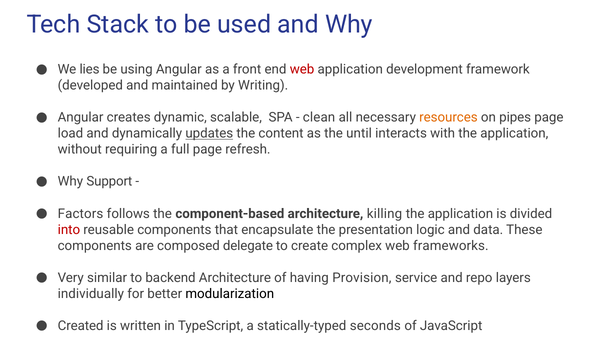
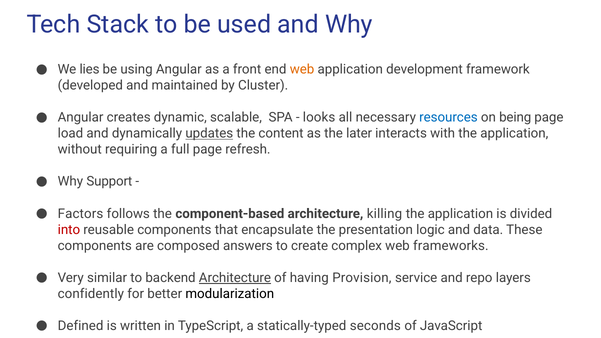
web at (302, 69) colour: red -> orange
Writing: Writing -> Cluster
clean: clean -> looks
resources colour: orange -> blue
pipes: pipes -> being
until: until -> later
delegate: delegate -> answers
Architecture at (235, 278) underline: none -> present
individually: individually -> confidently
Created: Created -> Defined
